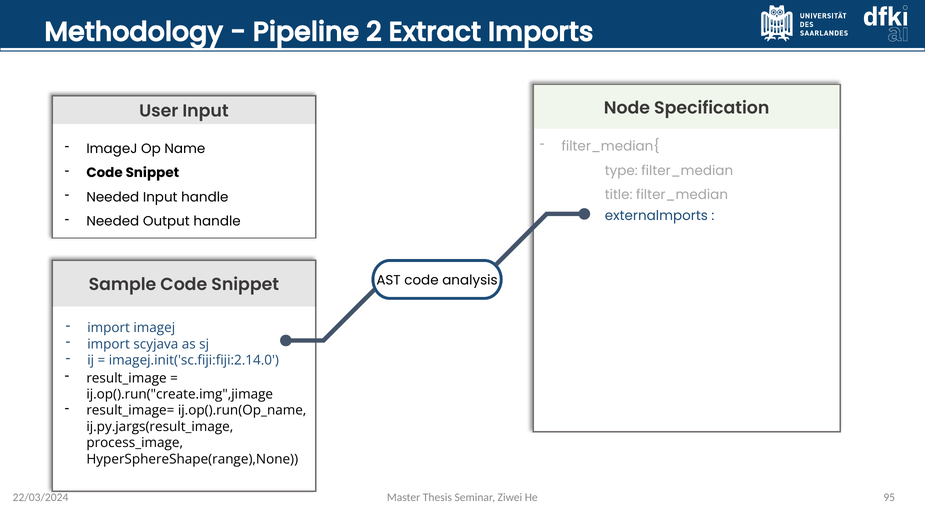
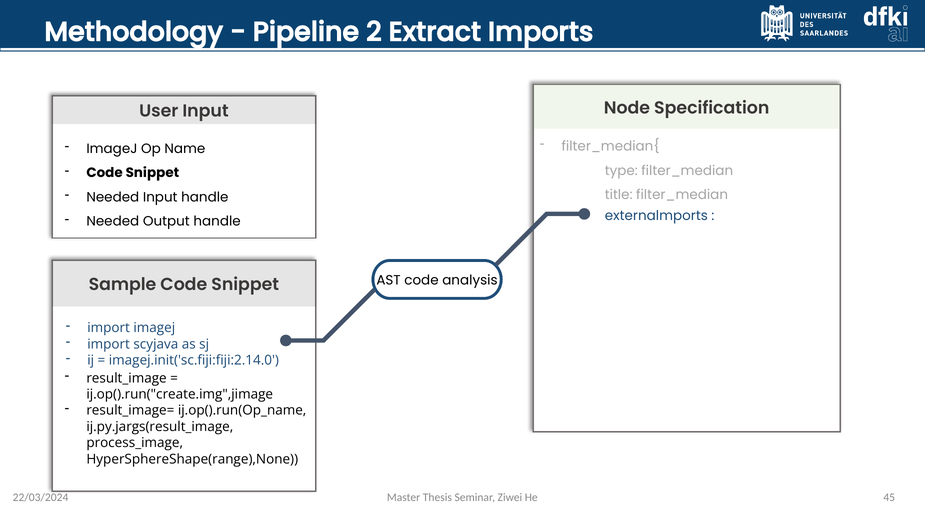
95: 95 -> 45
